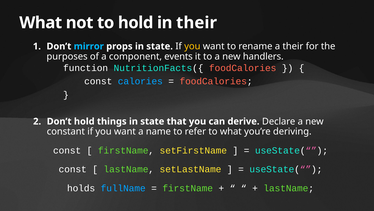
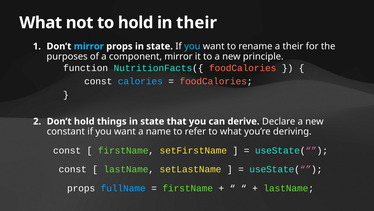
you at (192, 46) colour: yellow -> light blue
component events: events -> mirror
handlers: handlers -> principle
holds at (81, 188): holds -> props
